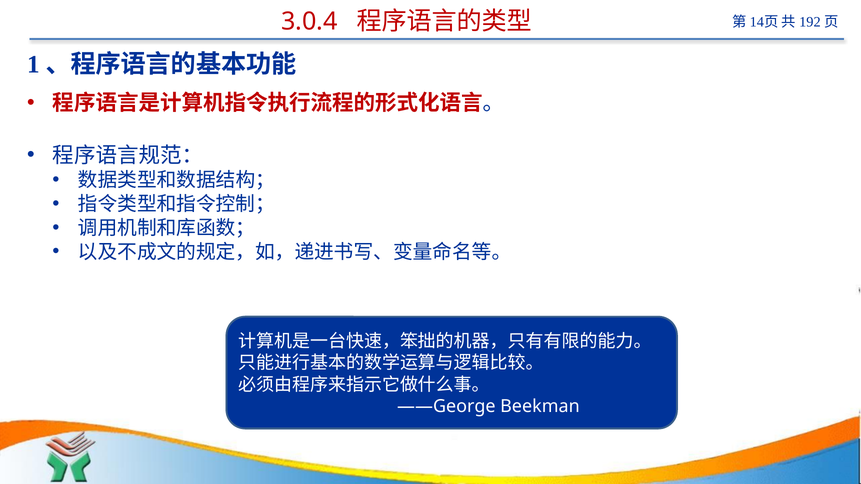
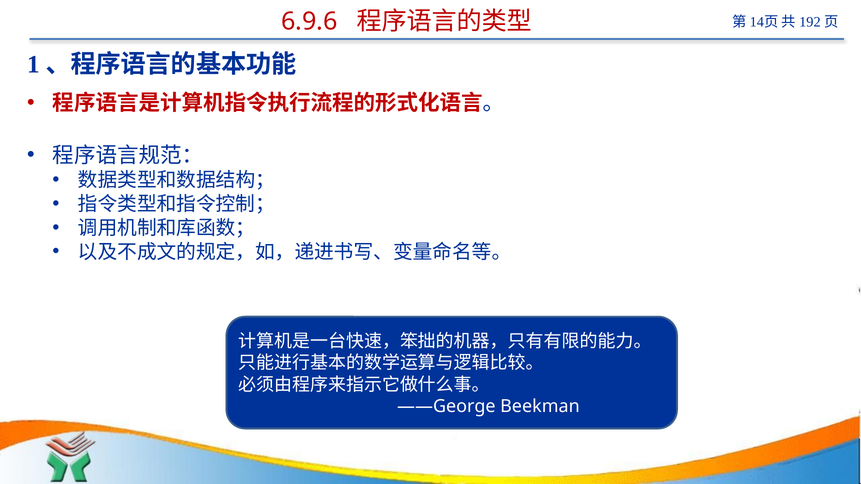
3.0.4: 3.0.4 -> 6.9.6
